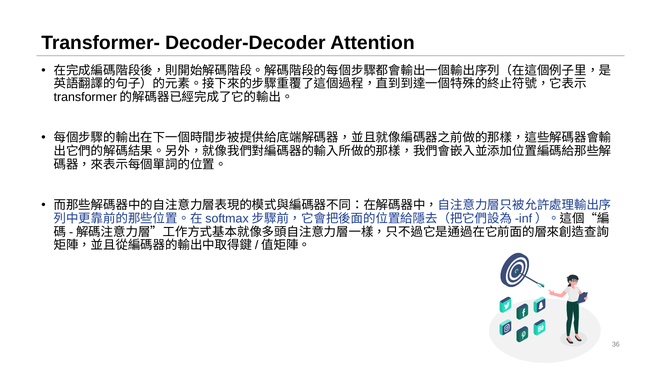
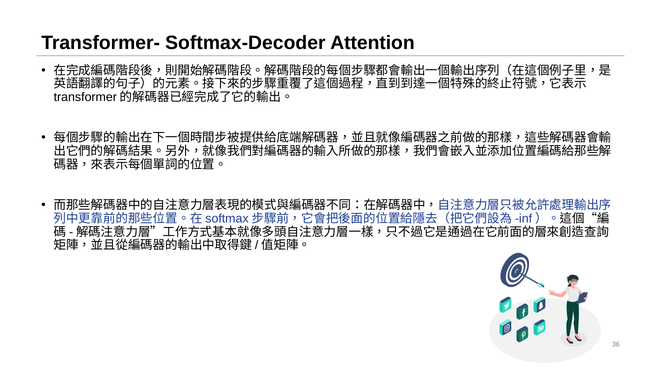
Decoder-Decoder: Decoder-Decoder -> Softmax-Decoder
